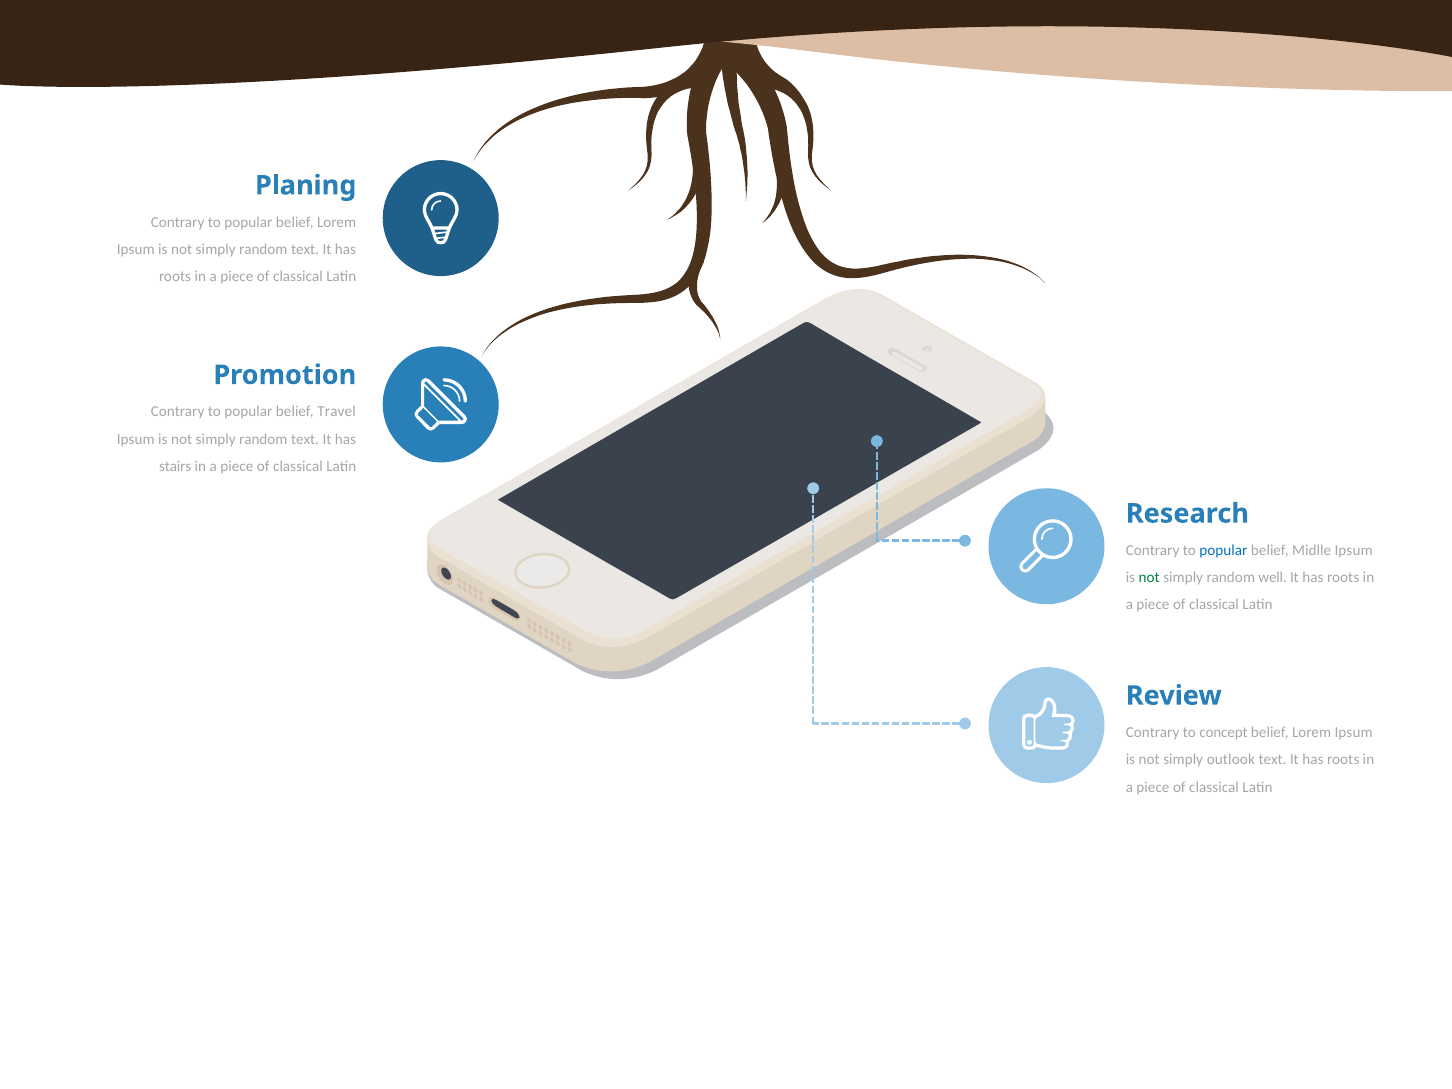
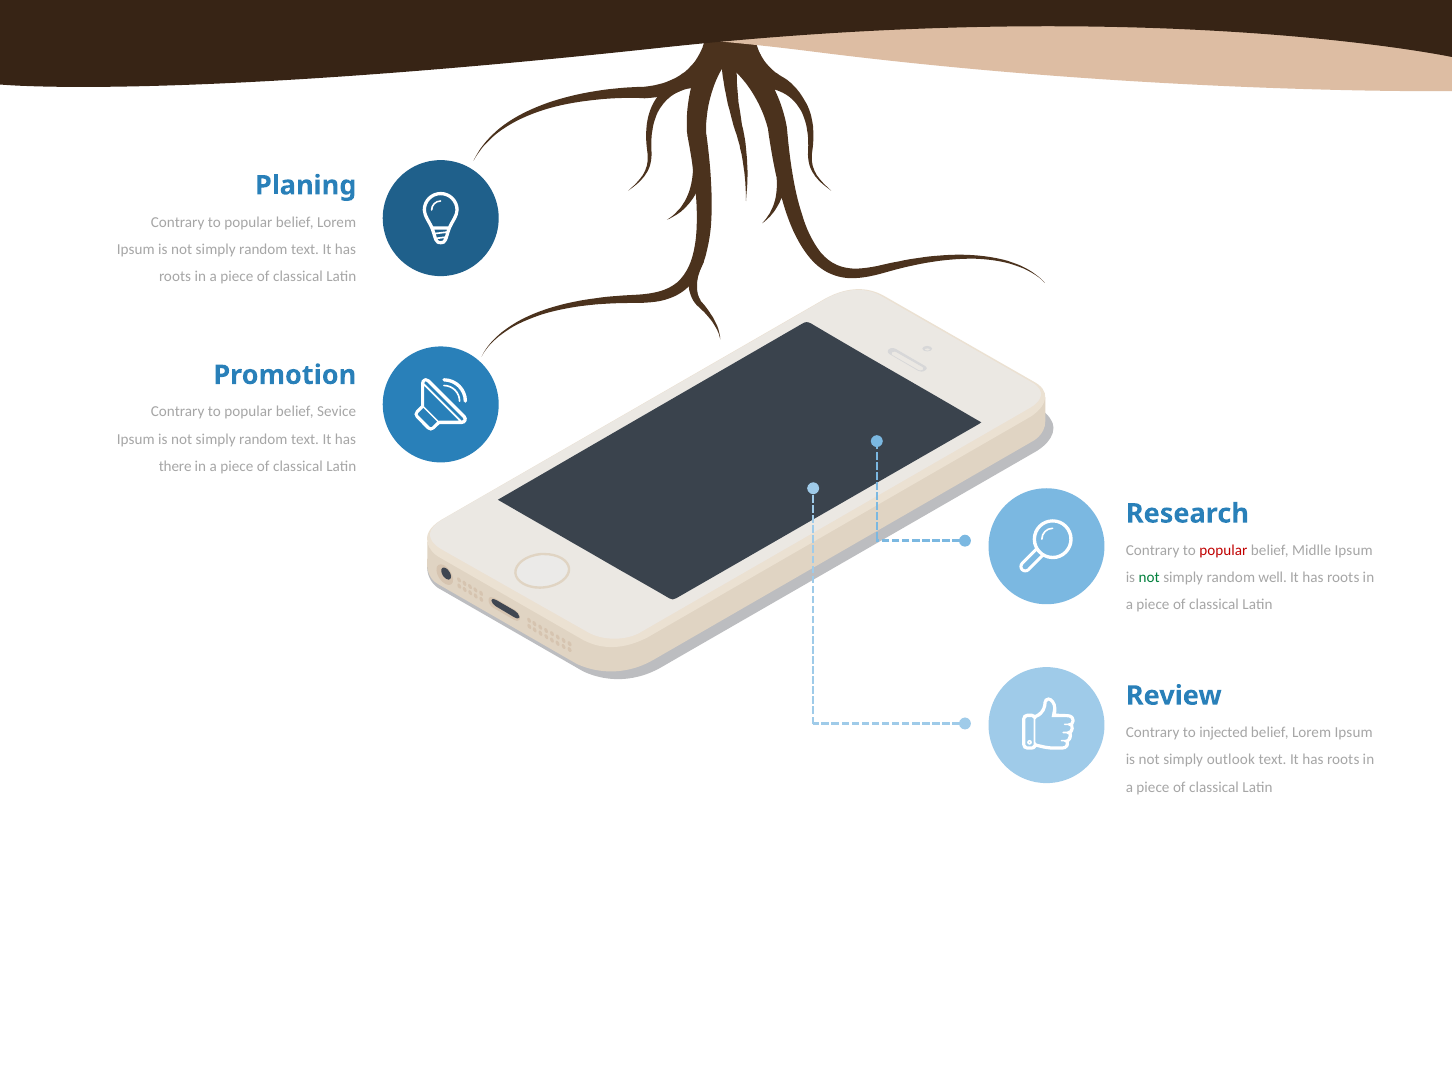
Travel: Travel -> Sevice
stairs: stairs -> there
popular at (1223, 550) colour: blue -> red
concept: concept -> injected
